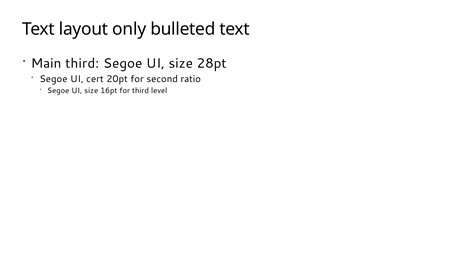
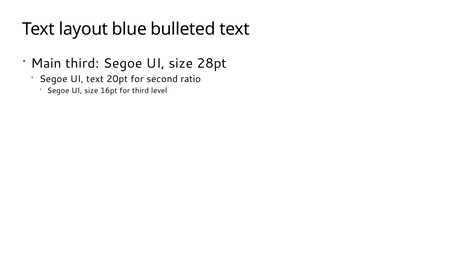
only: only -> blue
UI cert: cert -> text
